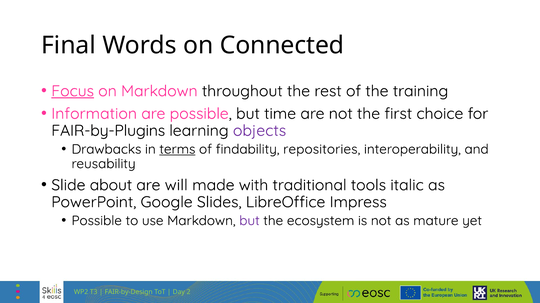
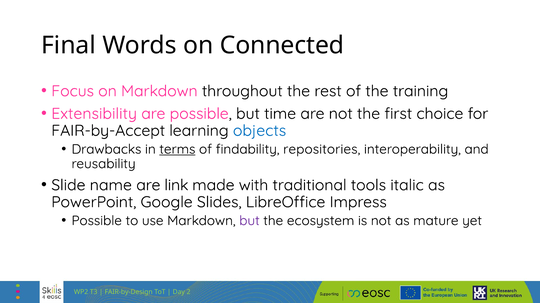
Focus underline: present -> none
Information: Information -> Extensibility
FAIR-by-Plugins: FAIR-by-Plugins -> FAIR-by-Accept
objects colour: purple -> blue
about: about -> name
will: will -> link
